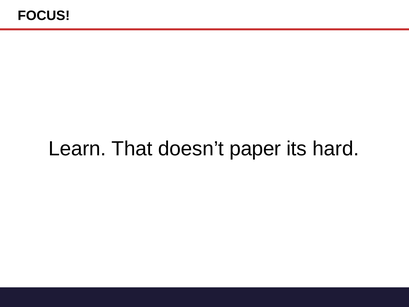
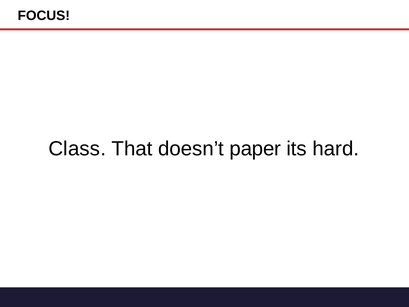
Learn: Learn -> Class
